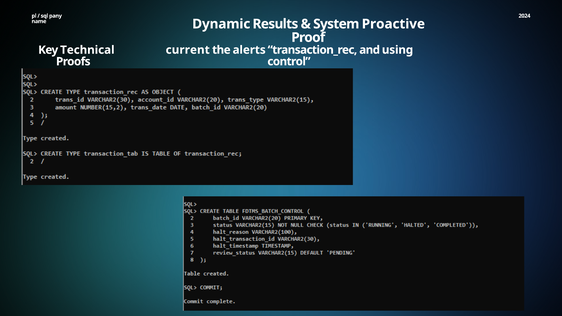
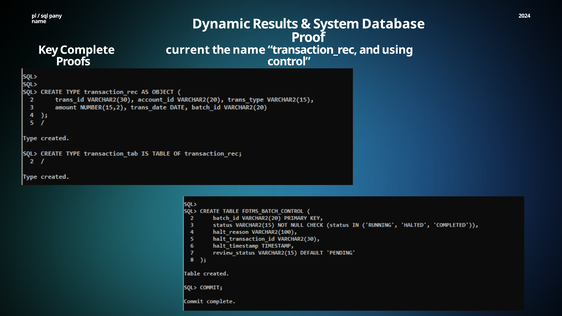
Proactive: Proactive -> Database
the alerts: alerts -> name
Technical: Technical -> Complete
